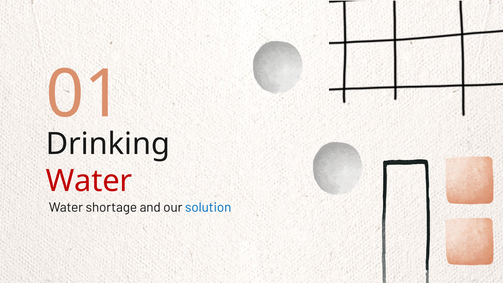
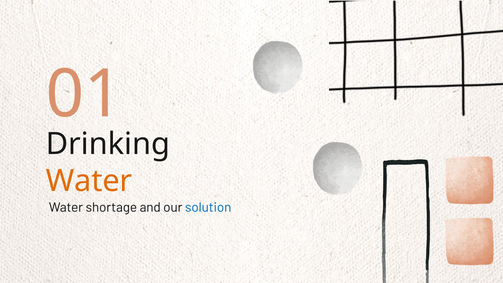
Water at (89, 181) colour: red -> orange
